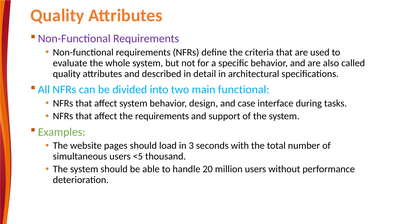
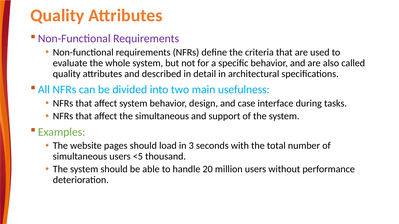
functional: functional -> usefulness
the requirements: requirements -> simultaneous
